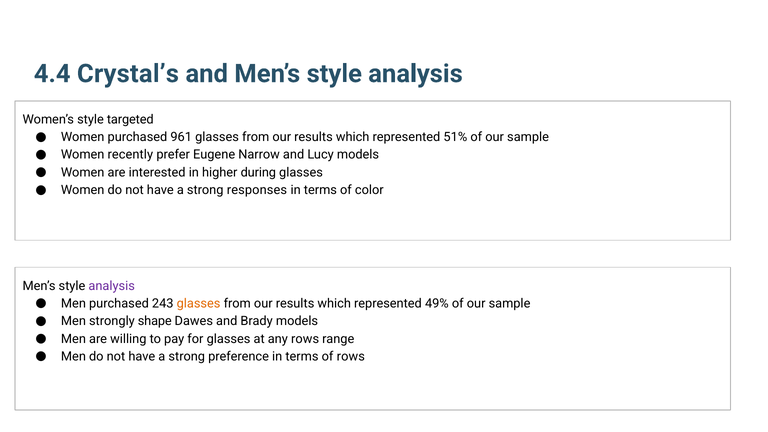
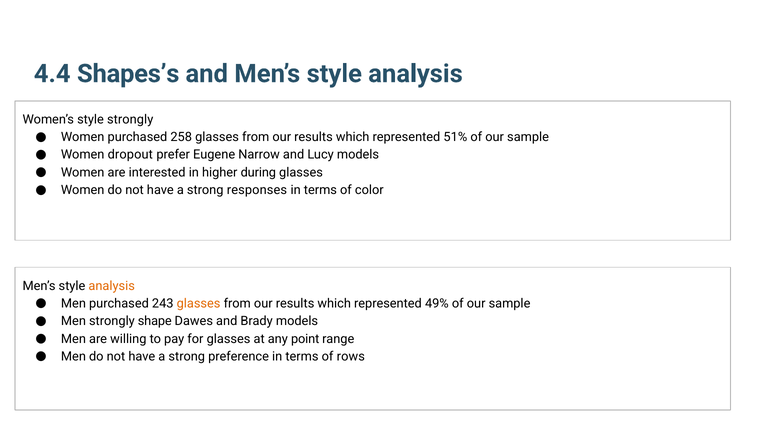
Crystal’s: Crystal’s -> Shapes’s
style targeted: targeted -> strongly
961: 961 -> 258
recently: recently -> dropout
analysis at (112, 286) colour: purple -> orange
any rows: rows -> point
